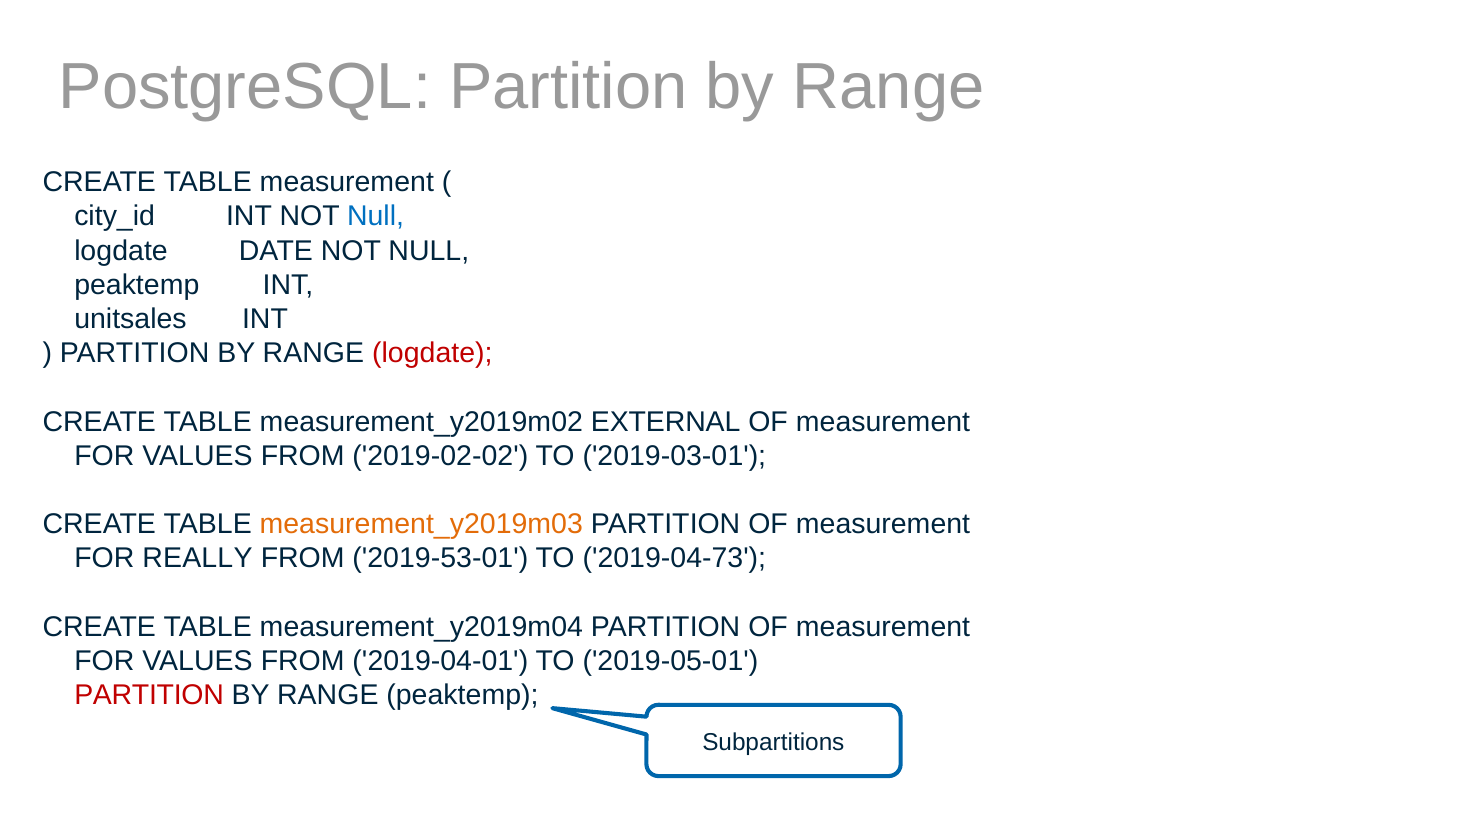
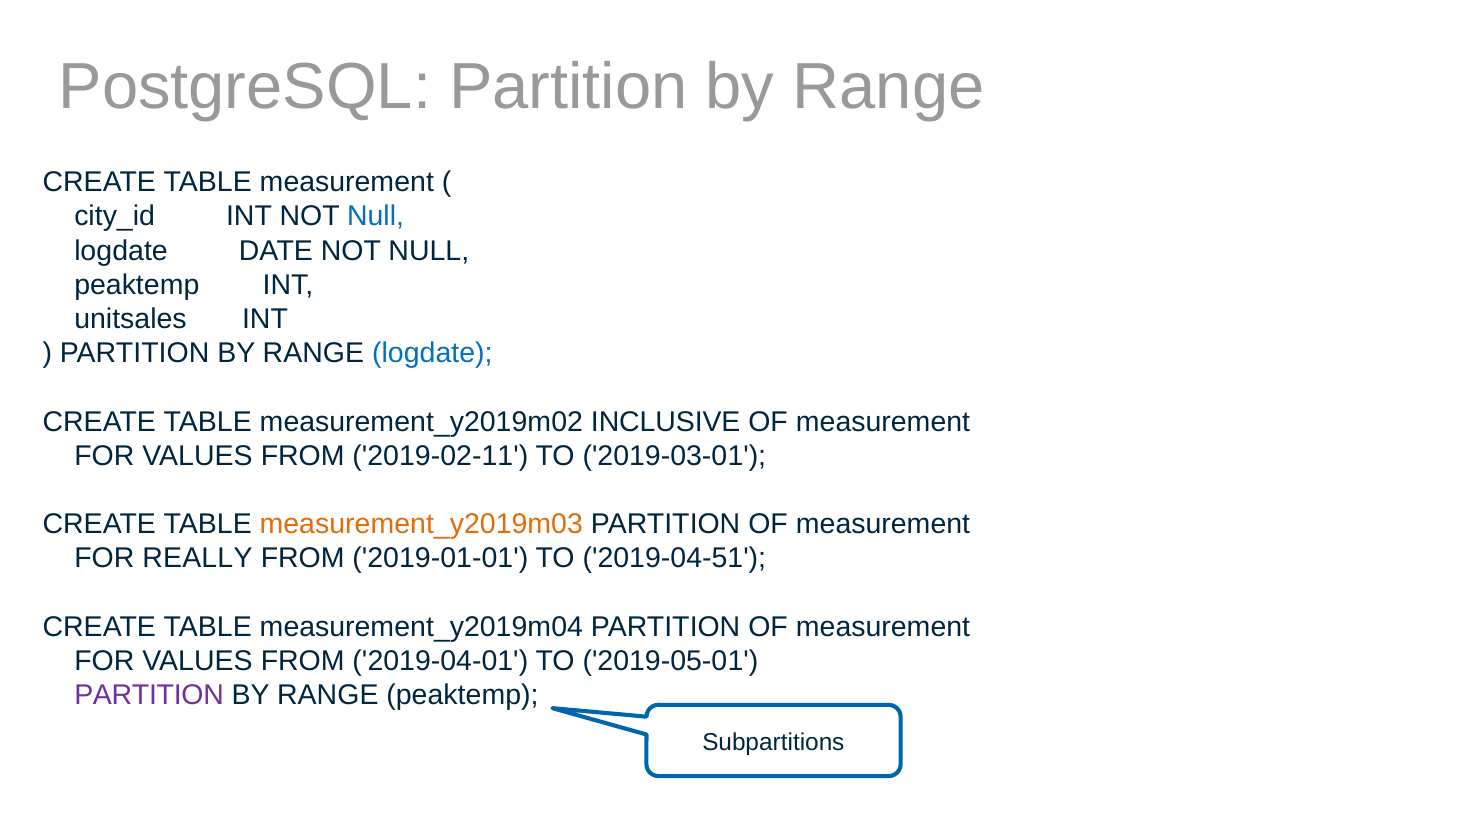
logdate at (432, 353) colour: red -> blue
EXTERNAL: EXTERNAL -> INCLUSIVE
2019-02-02: 2019-02-02 -> 2019-02-11
2019-53-01: 2019-53-01 -> 2019-01-01
2019-04-73: 2019-04-73 -> 2019-04-51
PARTITION at (149, 695) colour: red -> purple
